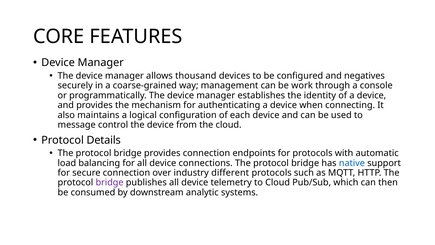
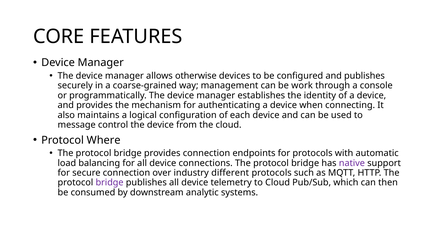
thousand: thousand -> otherwise
and negatives: negatives -> publishes
Details: Details -> Where
native colour: blue -> purple
